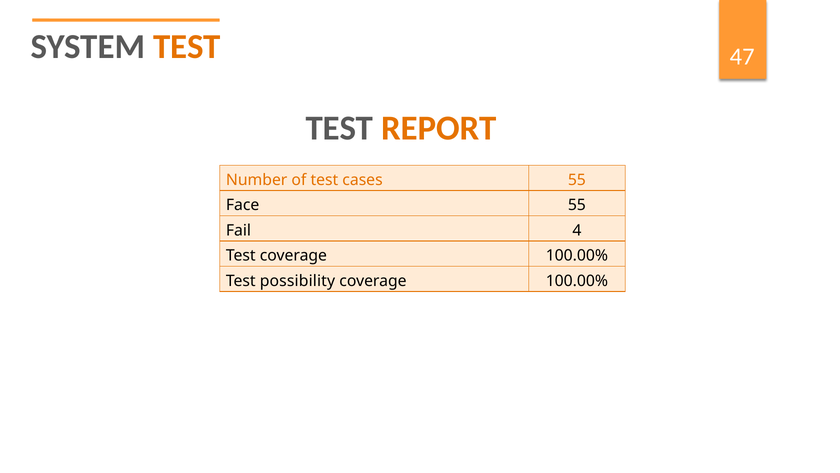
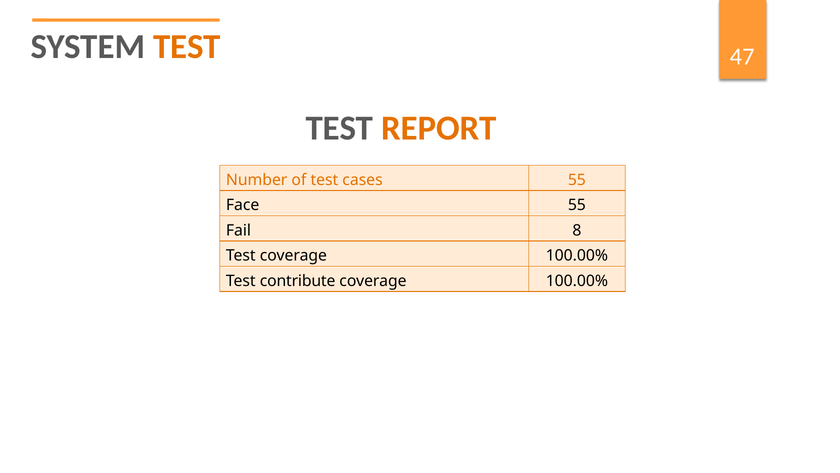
4: 4 -> 8
possibility: possibility -> contribute
